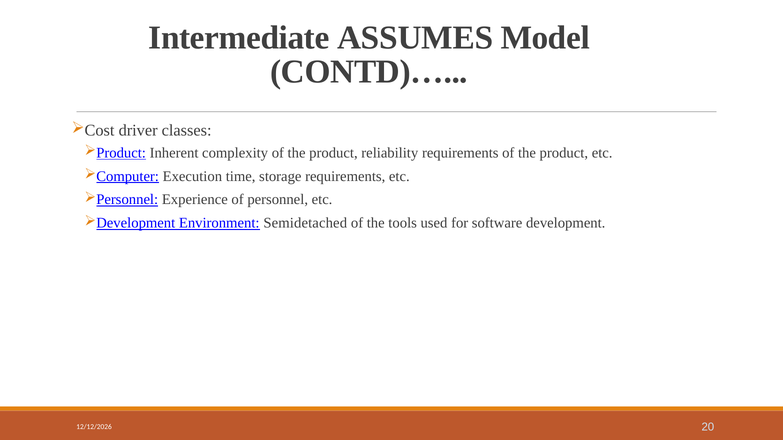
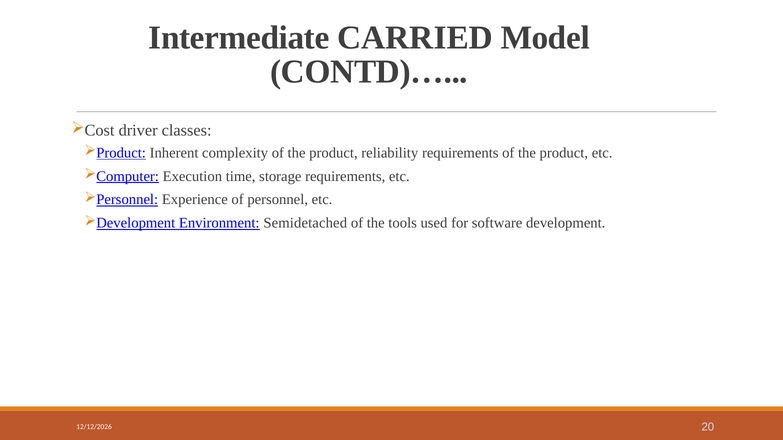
ASSUMES: ASSUMES -> CARRIED
